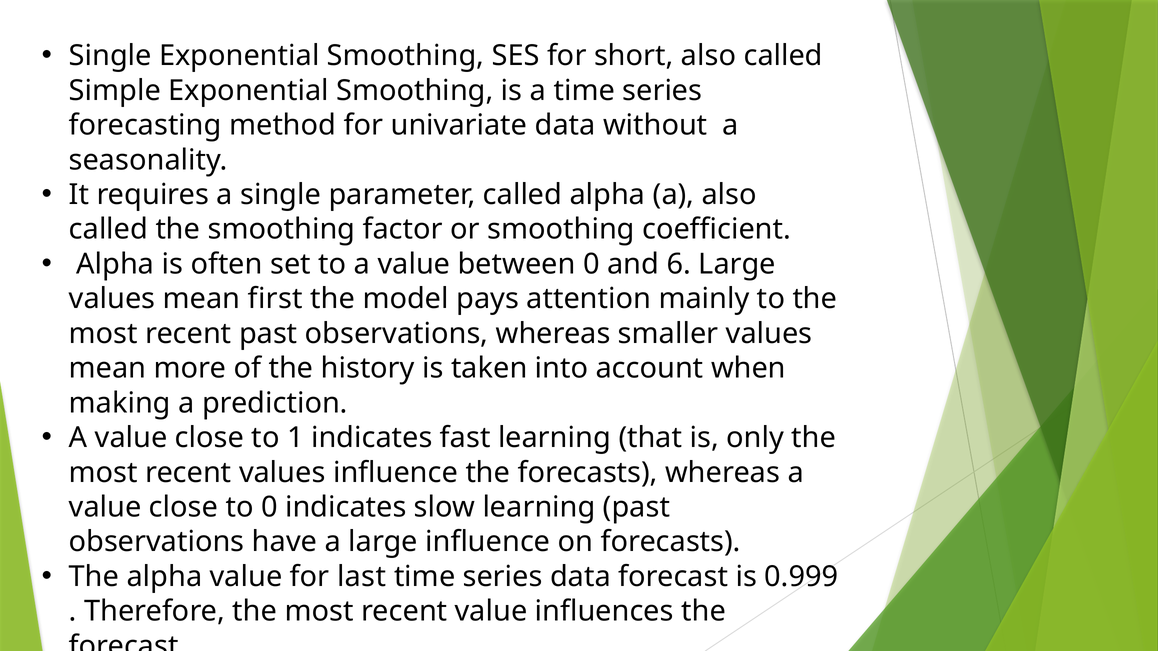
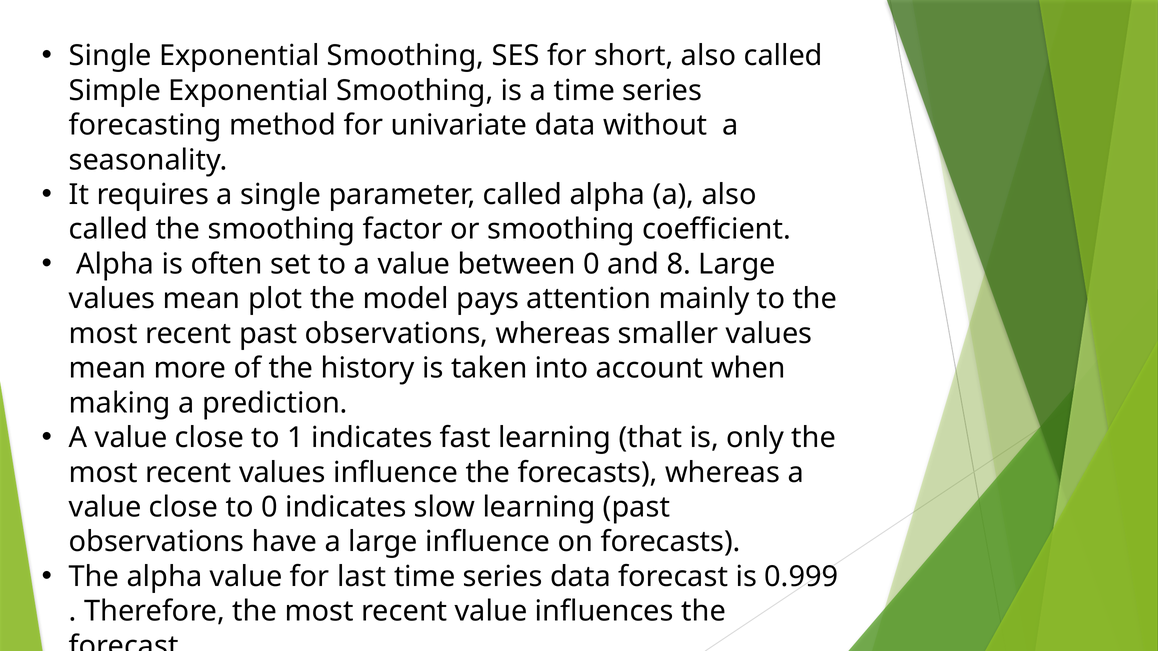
6: 6 -> 8
first: first -> plot
